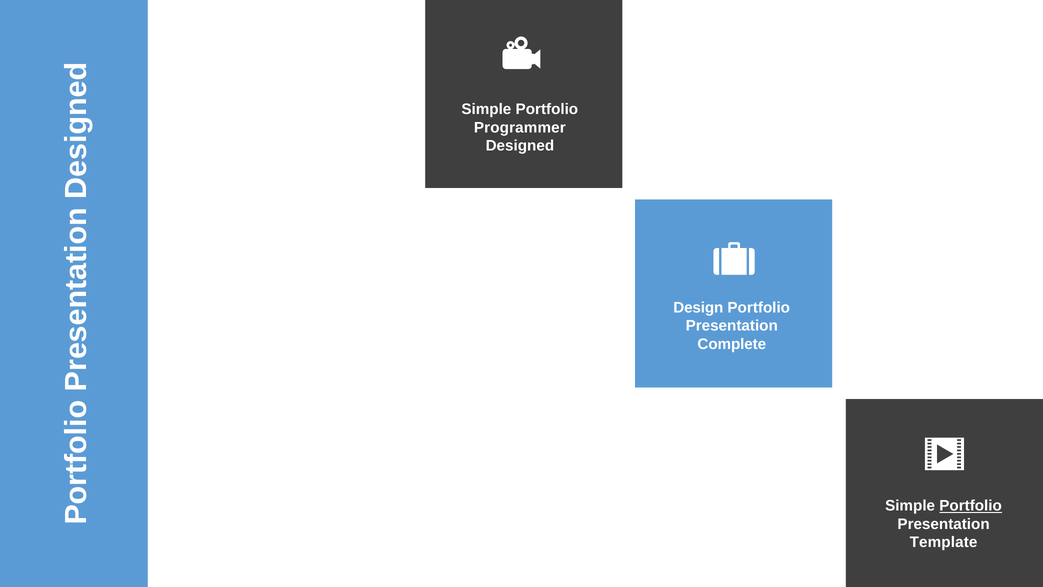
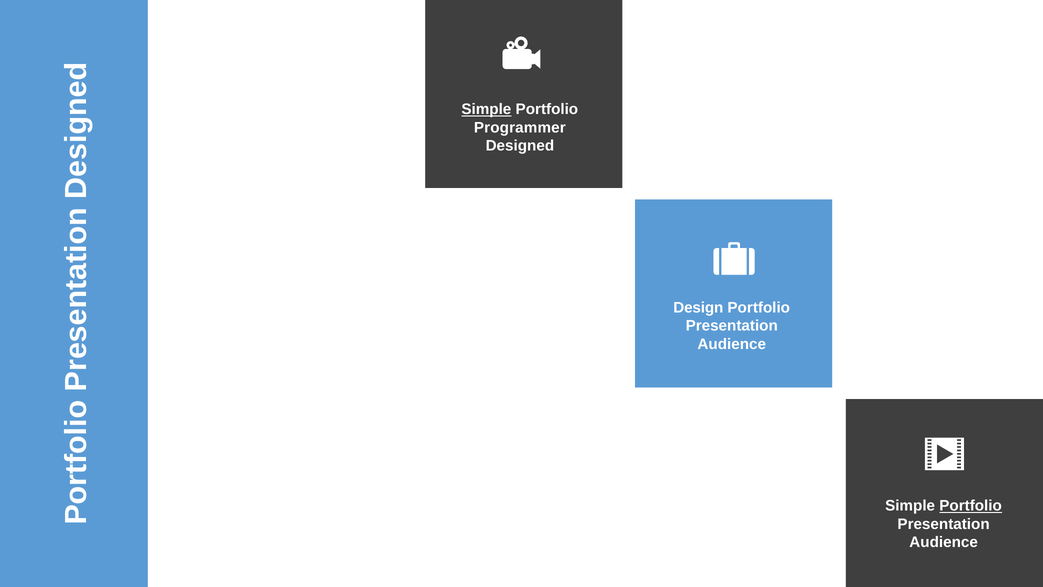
Simple at (486, 109) underline: none -> present
Complete at (732, 344): Complete -> Audience
Template at (944, 542): Template -> Audience
